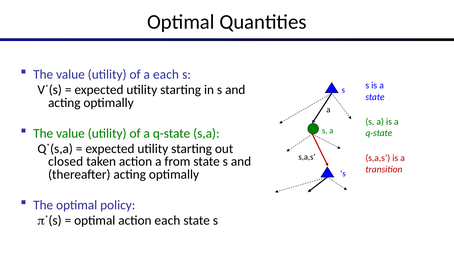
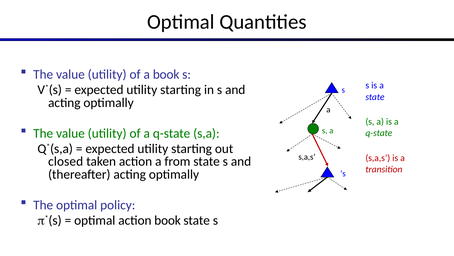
a each: each -> book
action each: each -> book
